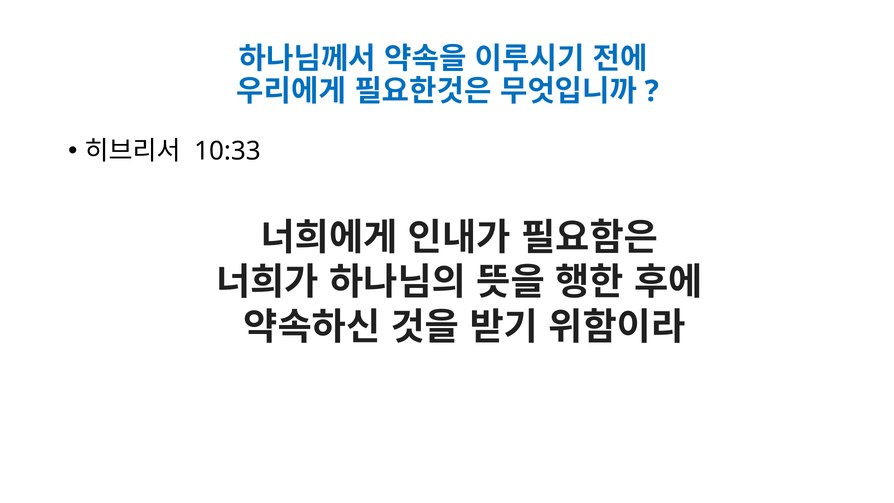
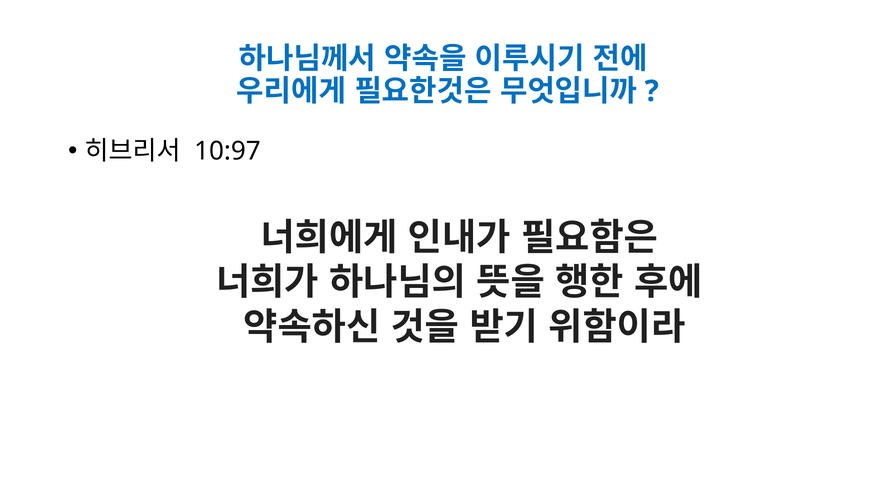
10:33: 10:33 -> 10:97
